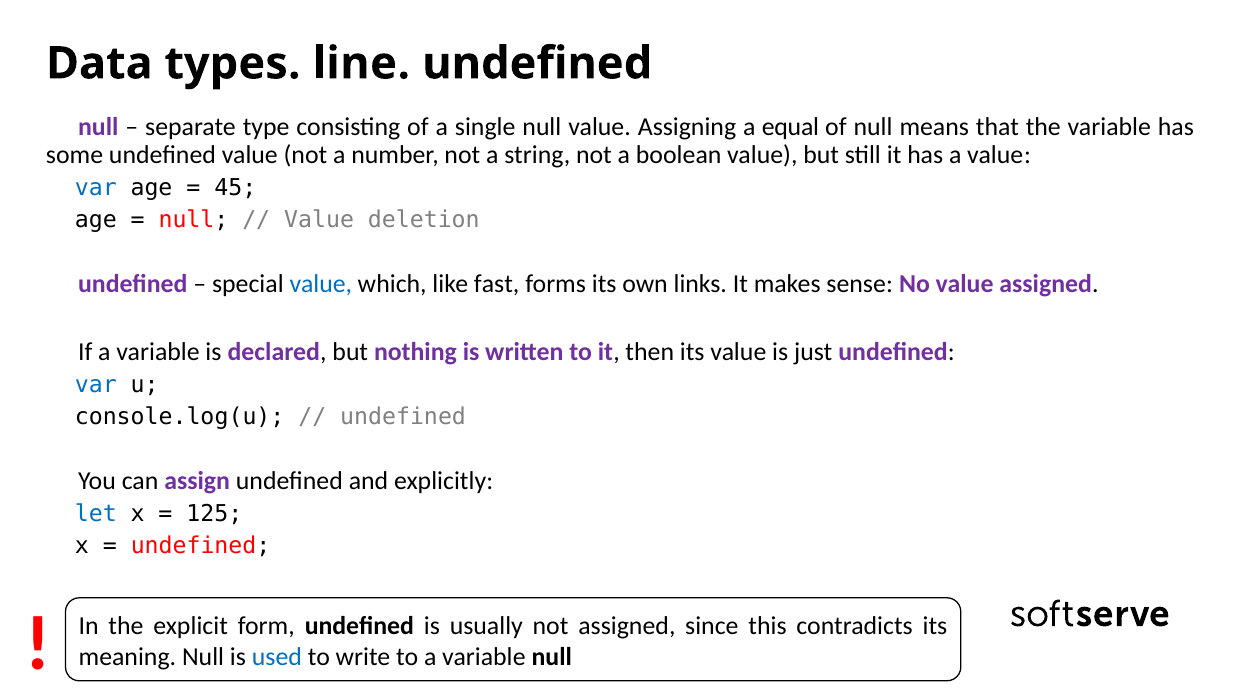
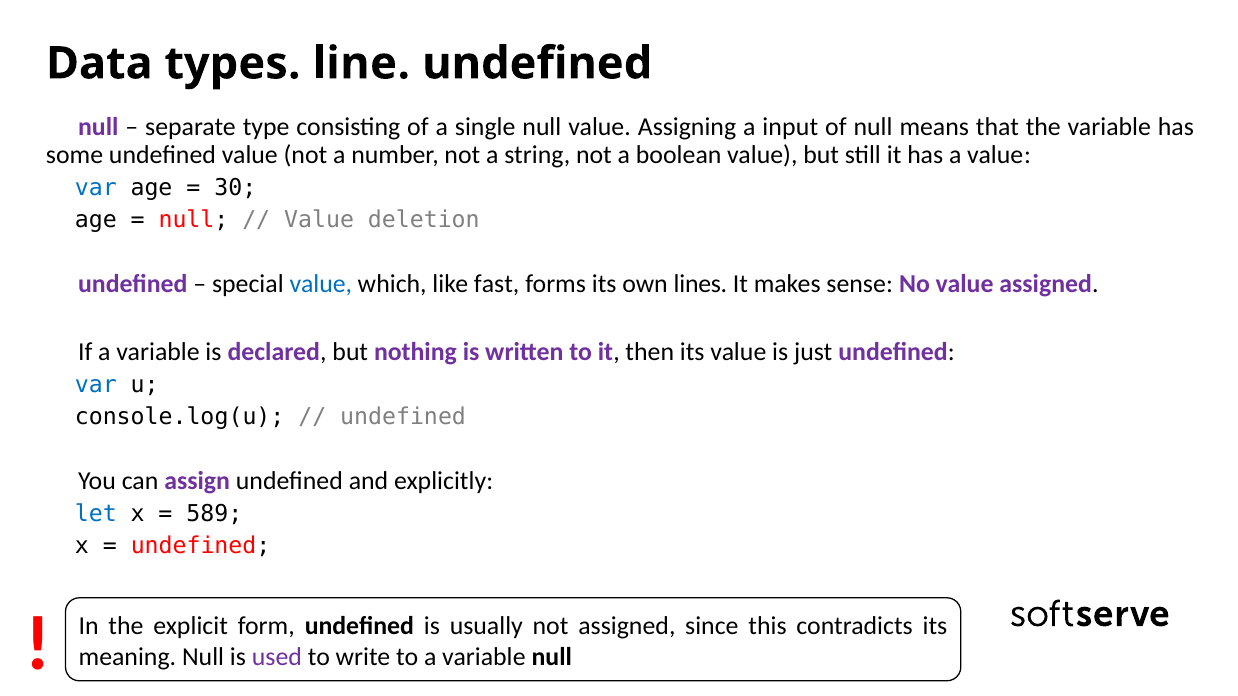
equal: equal -> input
45: 45 -> 30
links: links -> lines
125: 125 -> 589
used colour: blue -> purple
